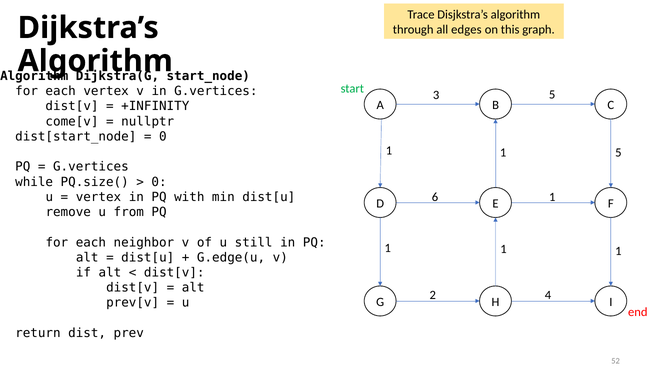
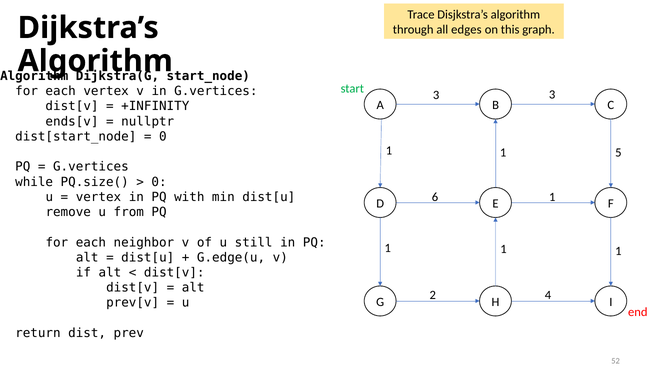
3 5: 5 -> 3
come[v: come[v -> ends[v
